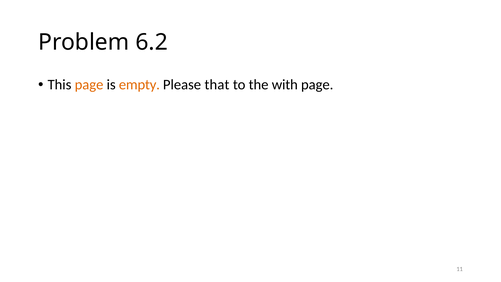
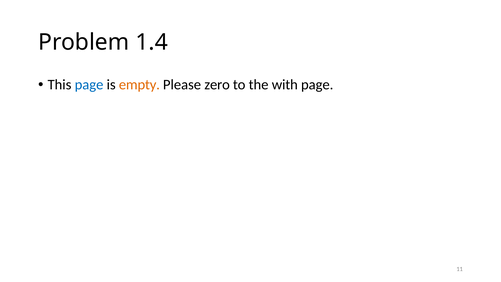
6.2: 6.2 -> 1.4
page at (89, 85) colour: orange -> blue
that: that -> zero
